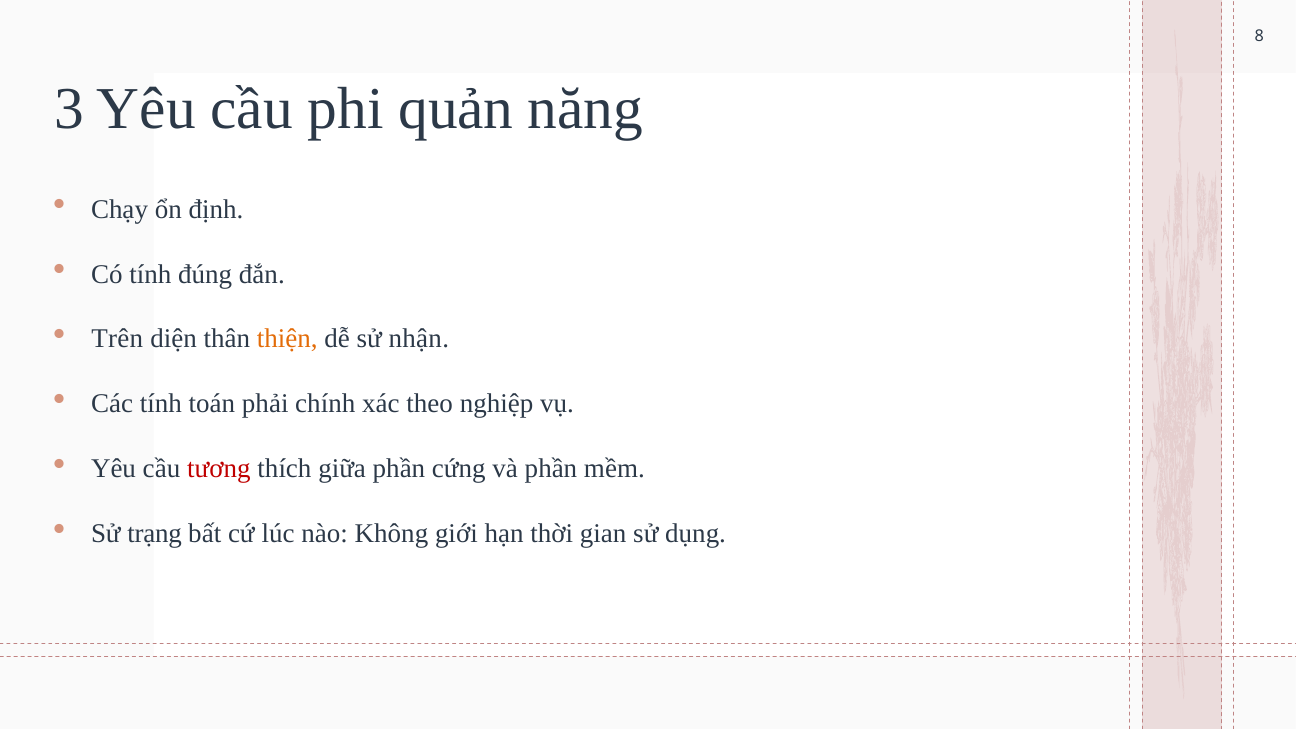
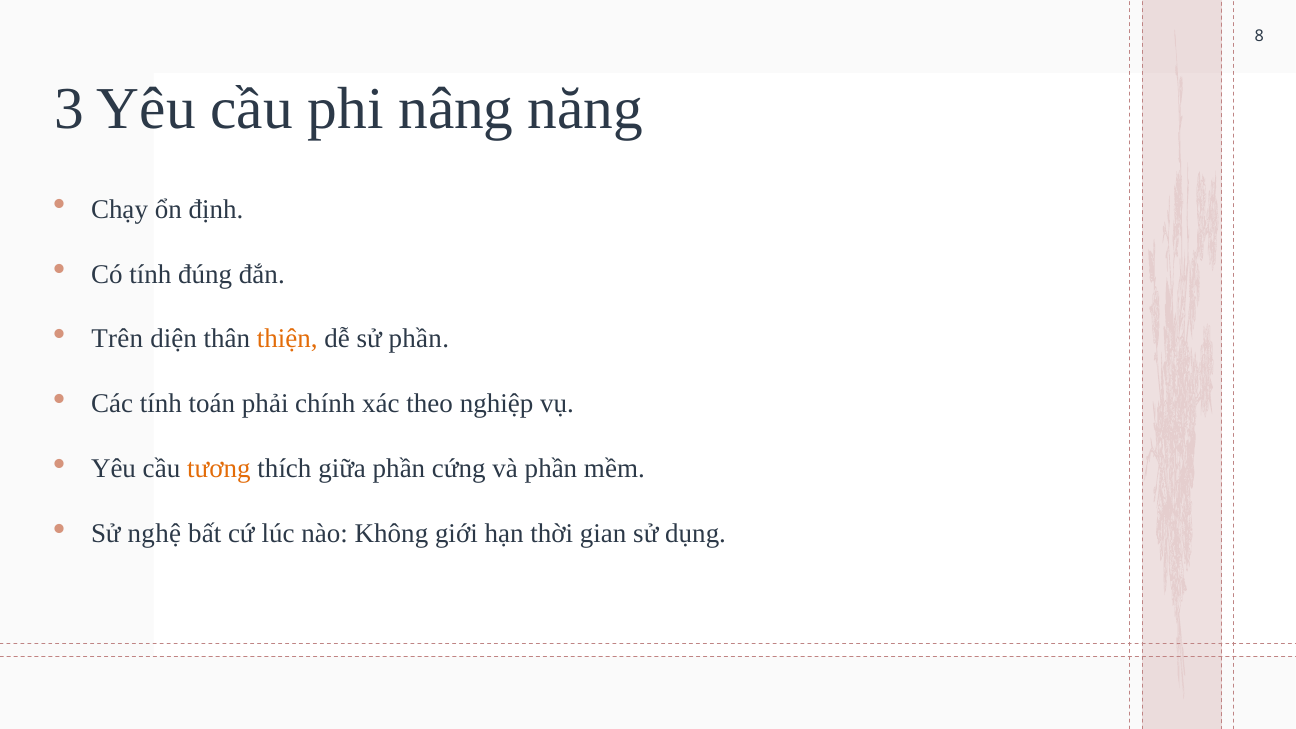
quản: quản -> nâng
sử nhận: nhận -> phần
tương colour: red -> orange
trạng: trạng -> nghệ
